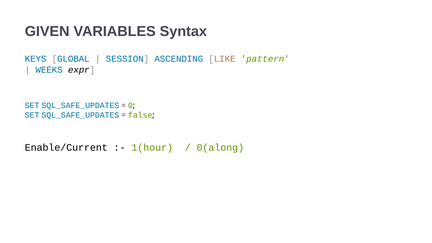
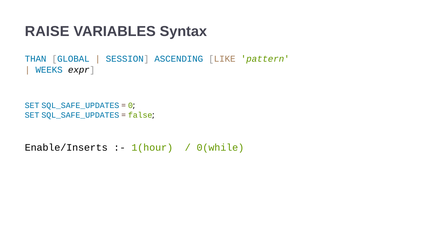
GIVEN: GIVEN -> RAISE
KEYS: KEYS -> THAN
Enable/Current: Enable/Current -> Enable/Inserts
0(along: 0(along -> 0(while
